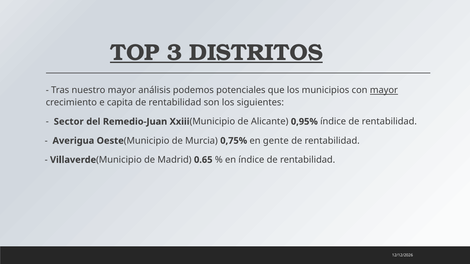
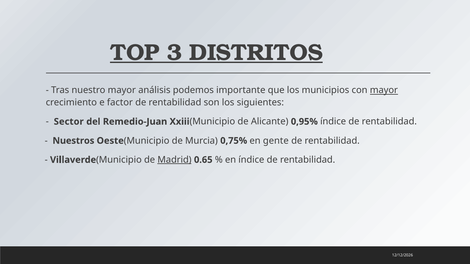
potenciales: potenciales -> importante
capita: capita -> factor
Averigua: Averigua -> Nuestros
Madrid underline: none -> present
